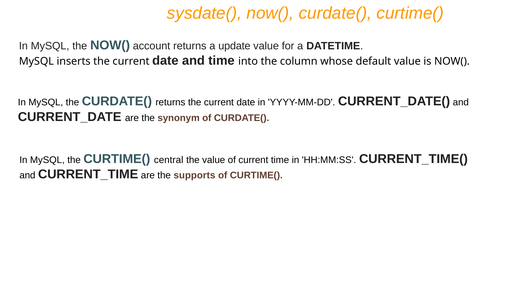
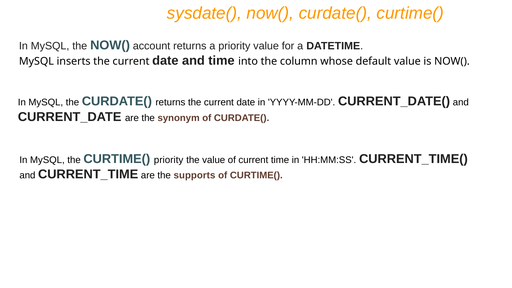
a update: update -> priority
CURTIME( central: central -> priority
